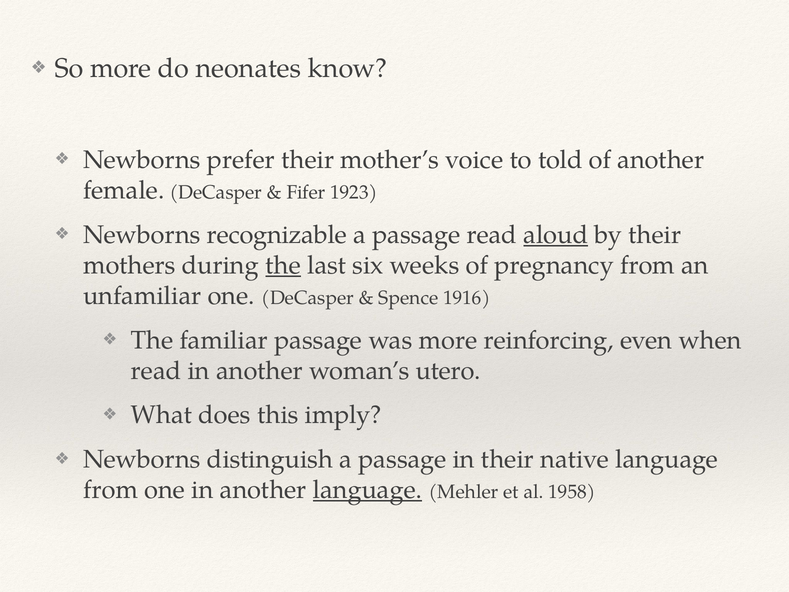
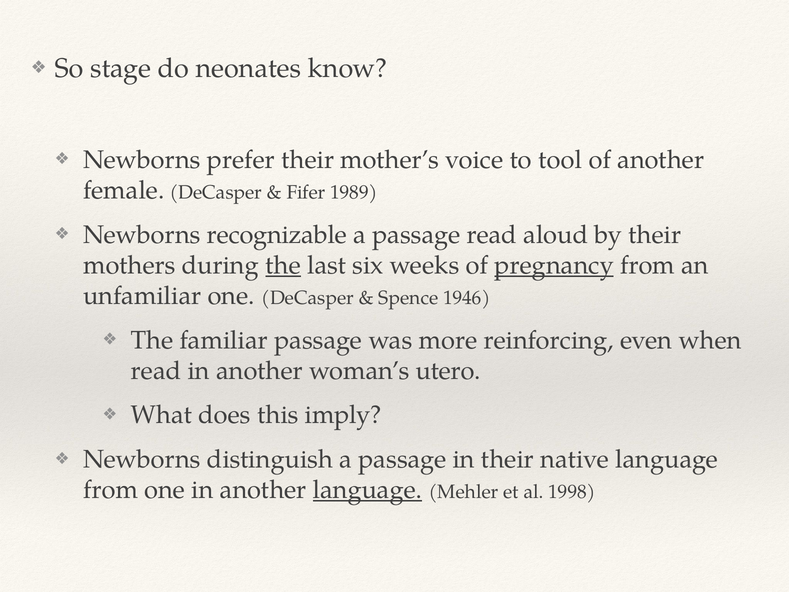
So more: more -> stage
told: told -> tool
1923: 1923 -> 1989
aloud underline: present -> none
pregnancy underline: none -> present
1916: 1916 -> 1946
1958: 1958 -> 1998
